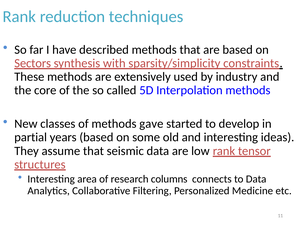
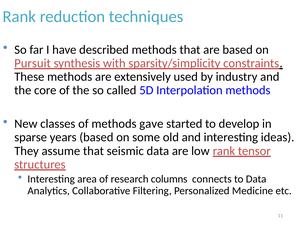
Sectors: Sectors -> Pursuit
partial: partial -> sparse
